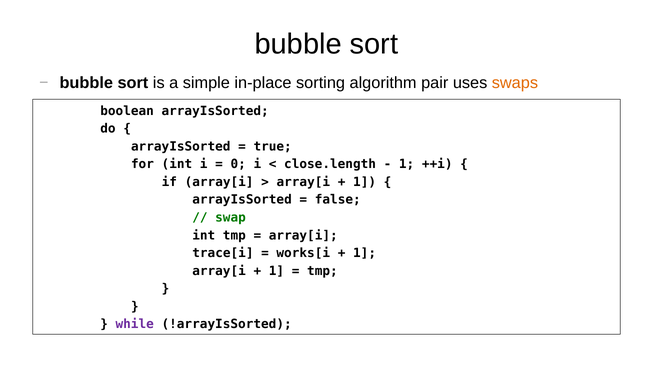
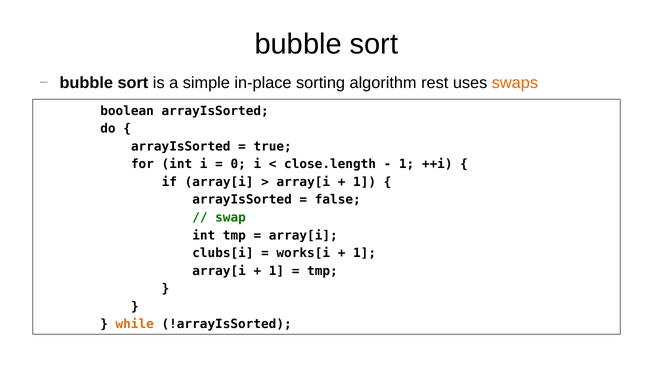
pair: pair -> rest
trace[i: trace[i -> clubs[i
while colour: purple -> orange
